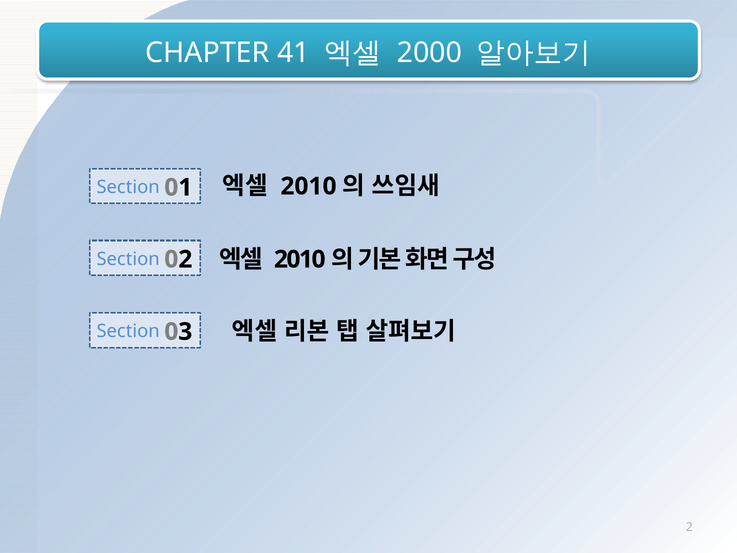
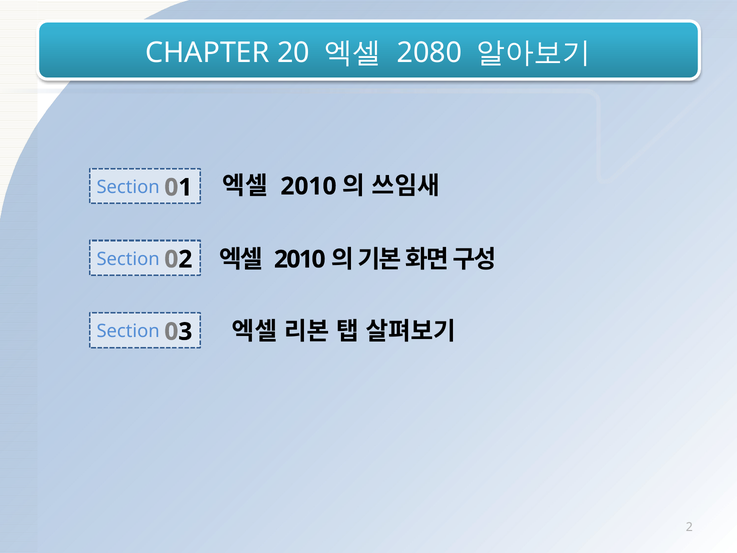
41: 41 -> 20
2000: 2000 -> 2080
